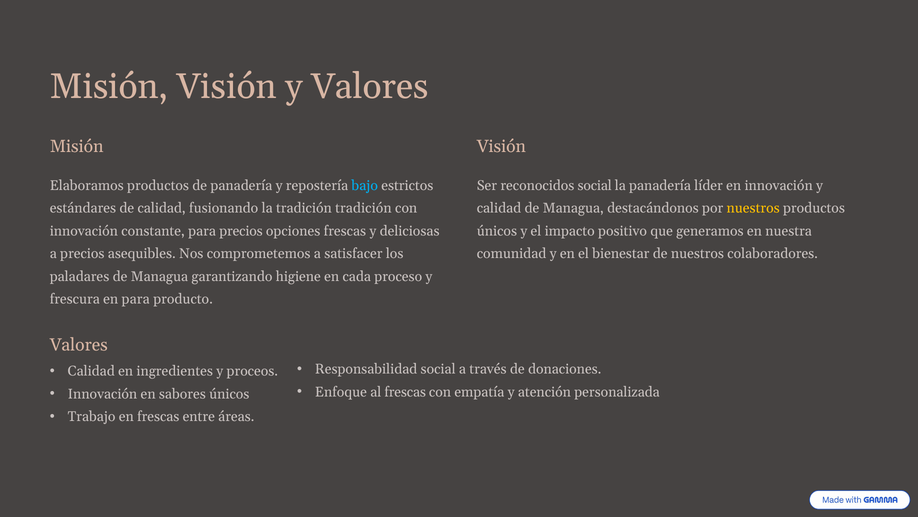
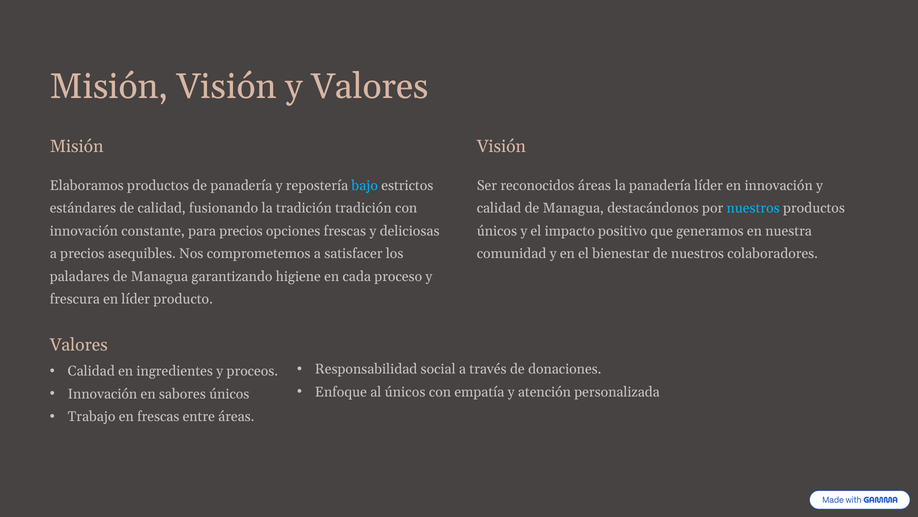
reconocidos social: social -> áreas
nuestros at (753, 208) colour: yellow -> light blue
en para: para -> líder
al frescas: frescas -> únicos
